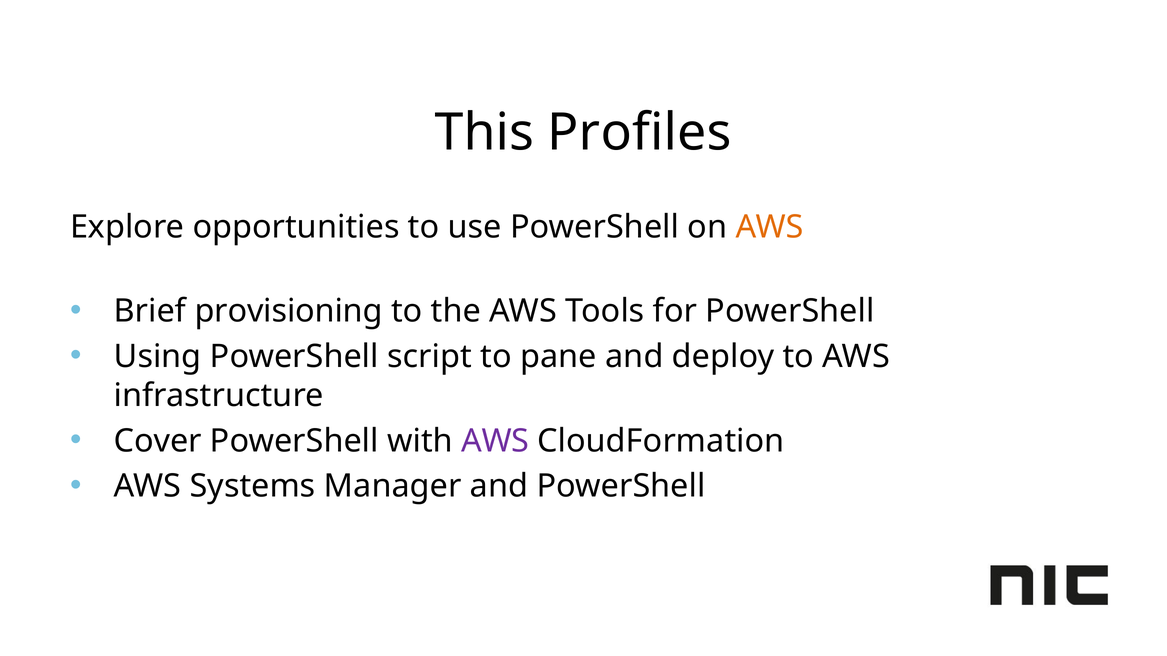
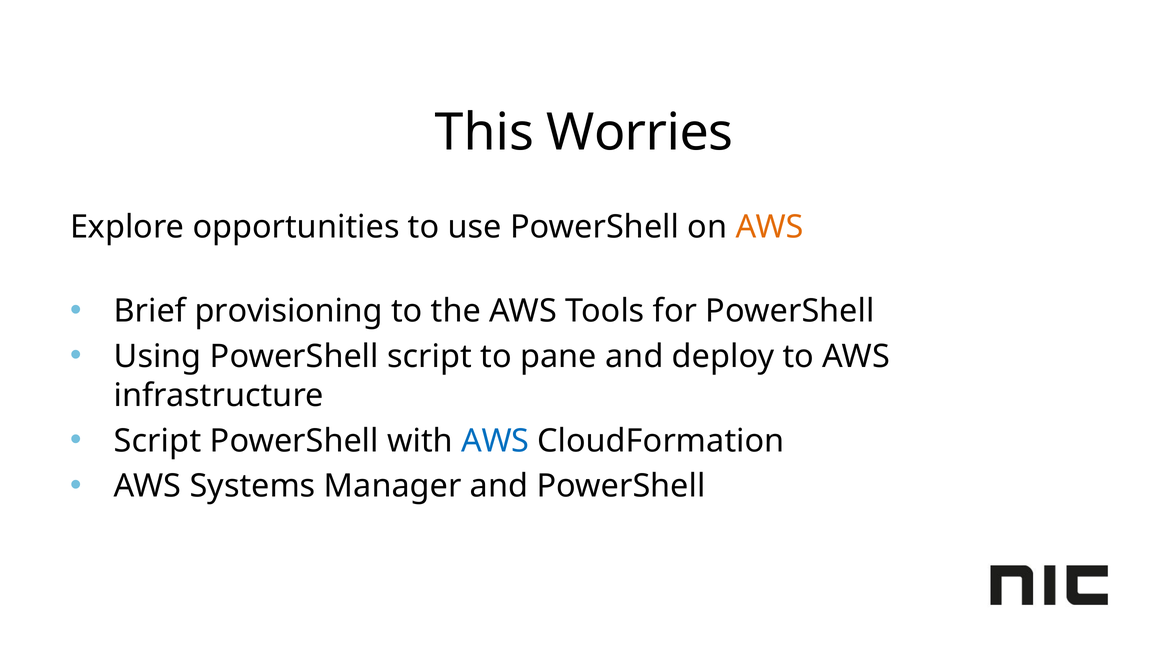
Profiles: Profiles -> Worries
Cover at (158, 441): Cover -> Script
AWS at (495, 441) colour: purple -> blue
